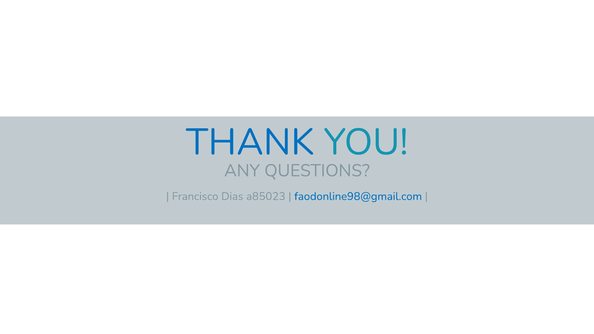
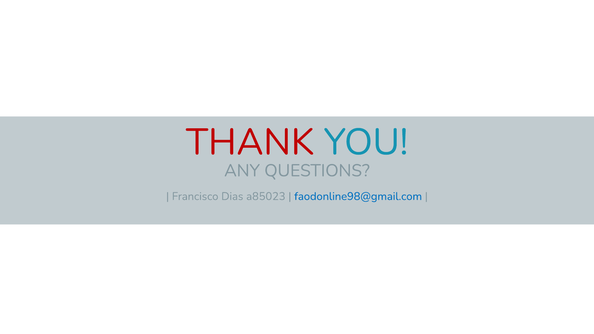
THANK colour: blue -> red
